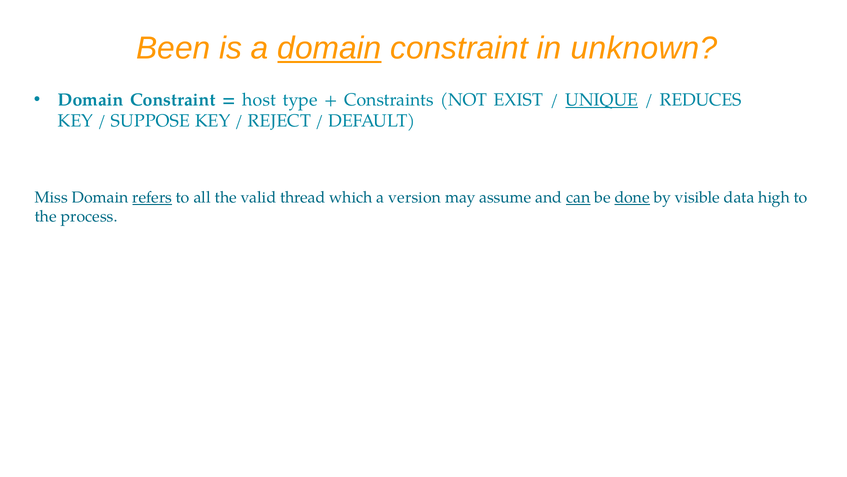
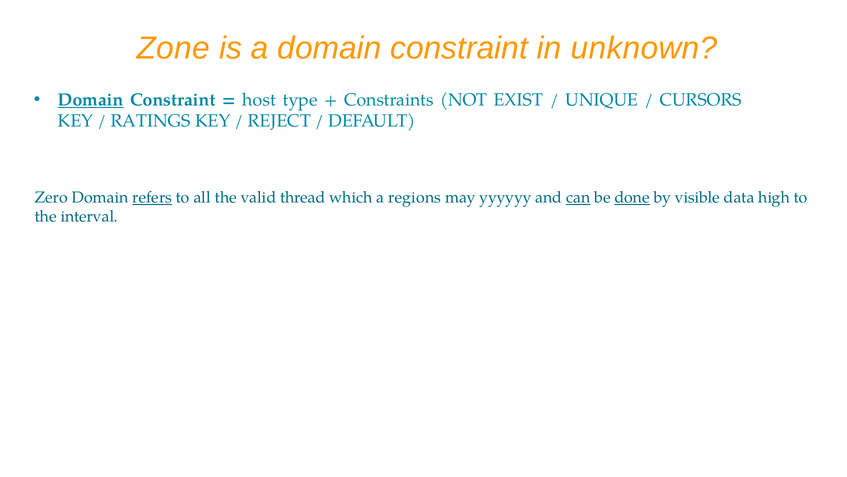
Been: Been -> Zone
domain at (329, 48) underline: present -> none
Domain at (91, 100) underline: none -> present
UNIQUE underline: present -> none
REDUCES: REDUCES -> CURSORS
SUPPOSE: SUPPOSE -> RATINGS
Miss: Miss -> Zero
version: version -> regions
assume: assume -> yyyyyy
process: process -> interval
